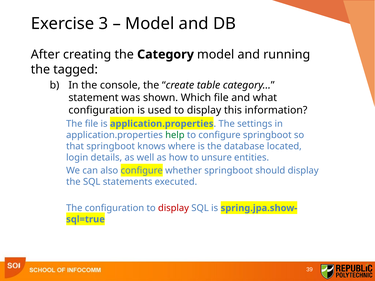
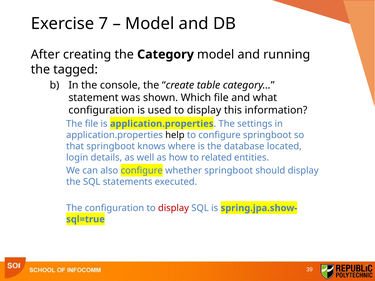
3: 3 -> 7
help colour: green -> black
unsure: unsure -> related
